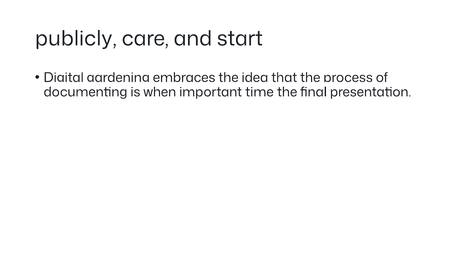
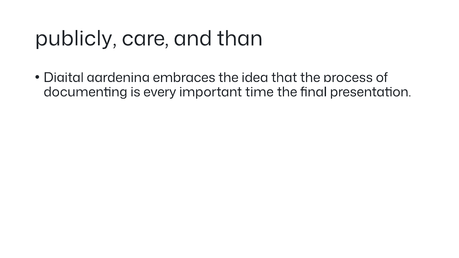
start: start -> than
when: when -> every
